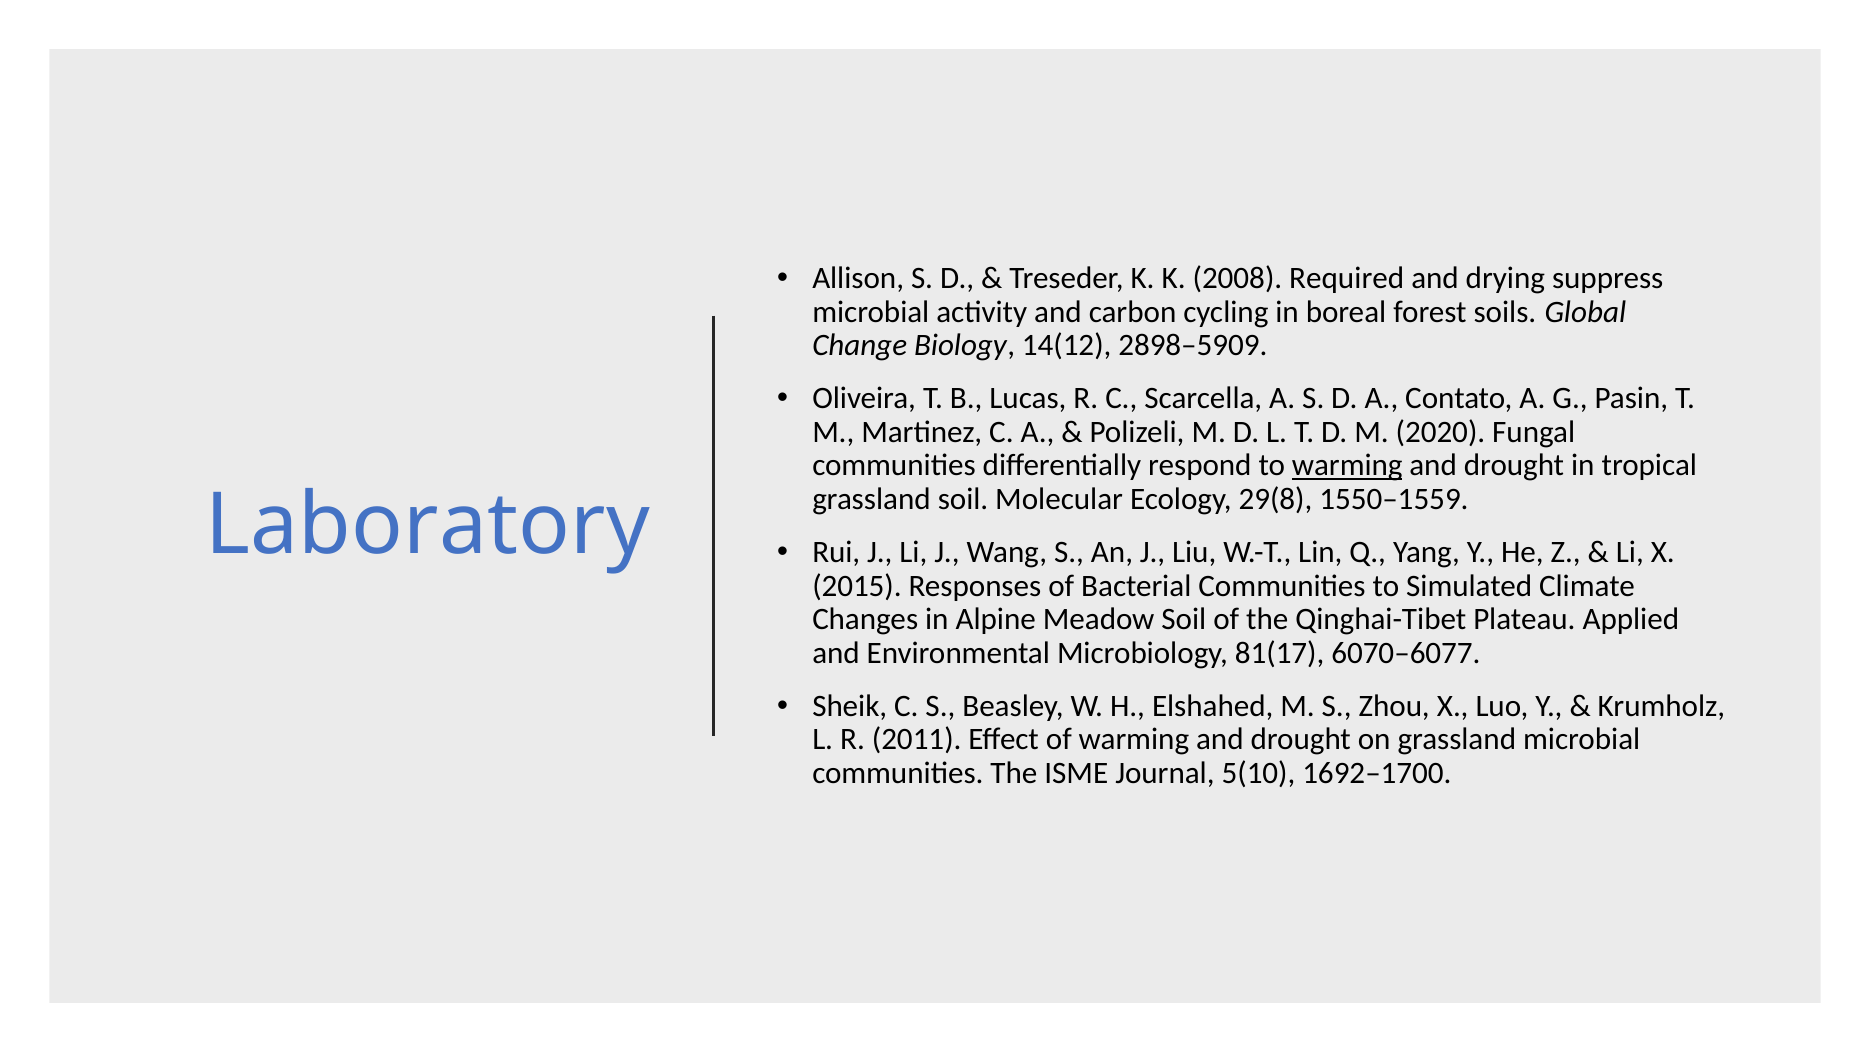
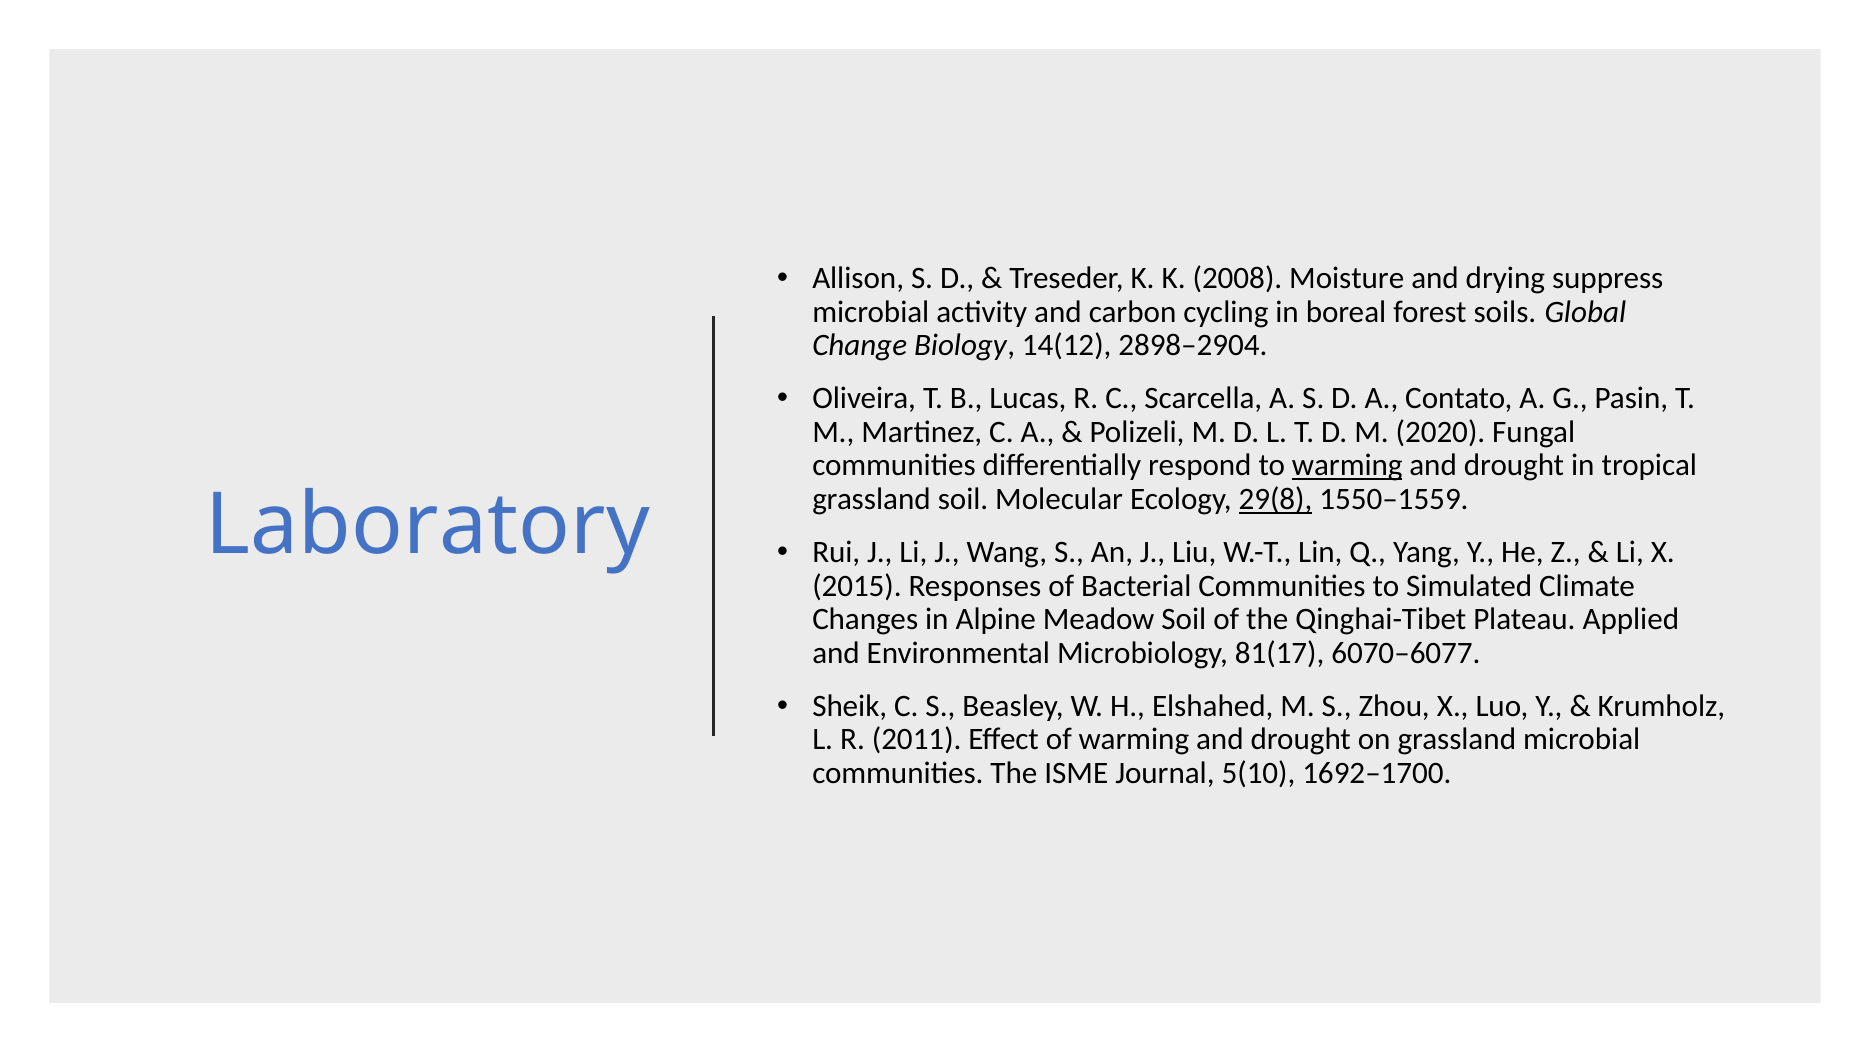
Required: Required -> Moisture
2898–5909: 2898–5909 -> 2898–2904
29(8 underline: none -> present
